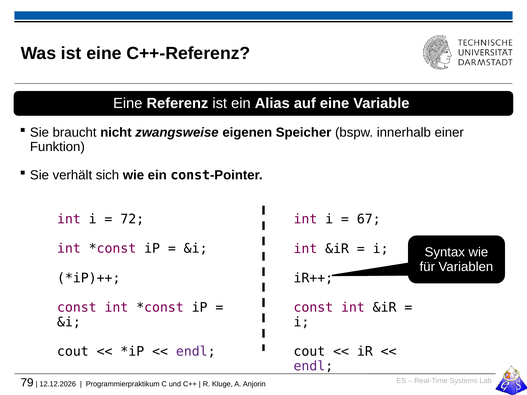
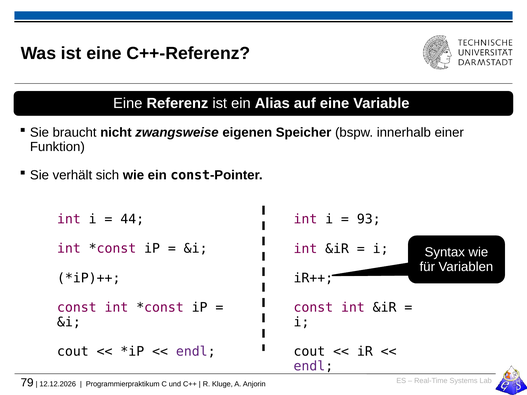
72: 72 -> 44
67: 67 -> 93
